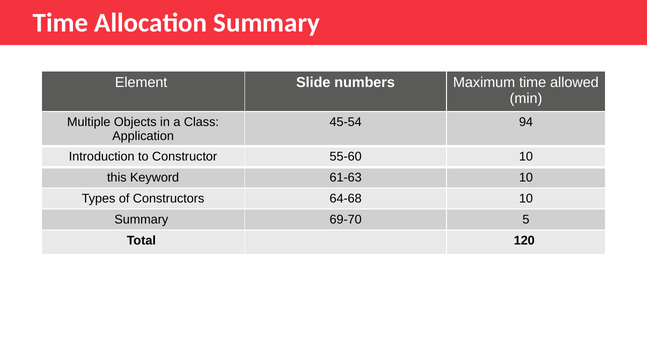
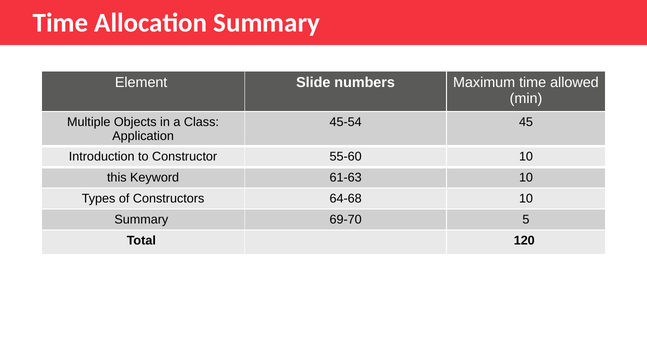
94: 94 -> 45
